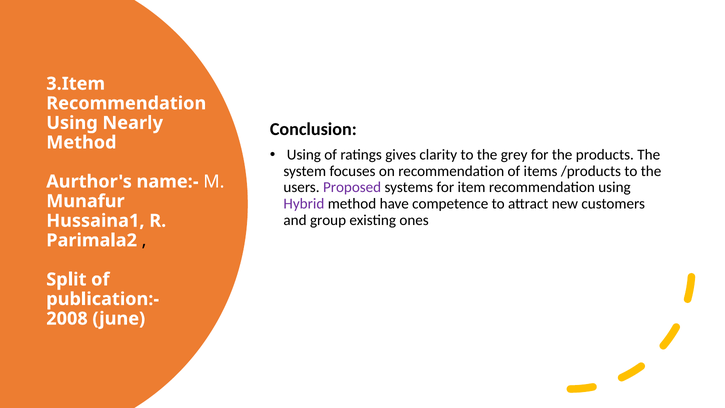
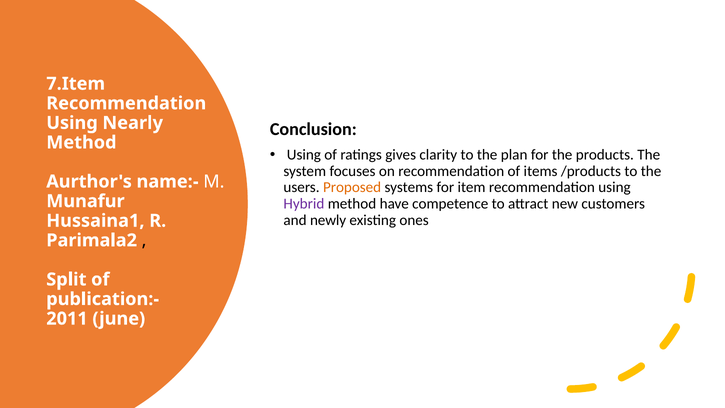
3.Item: 3.Item -> 7.Item
grey: grey -> plan
Proposed colour: purple -> orange
group: group -> newly
2008: 2008 -> 2011
